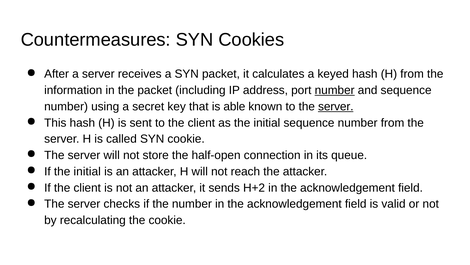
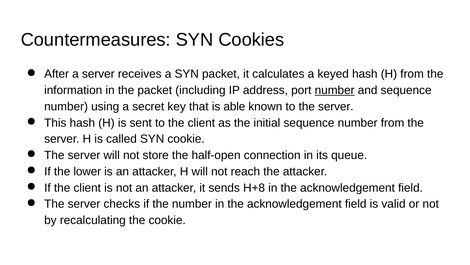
server at (336, 106) underline: present -> none
If the initial: initial -> lower
H+2: H+2 -> H+8
